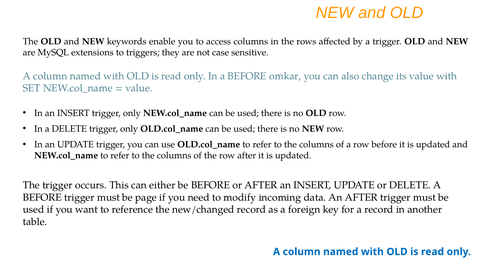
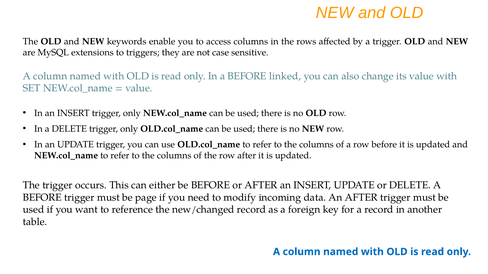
omkar: omkar -> linked
